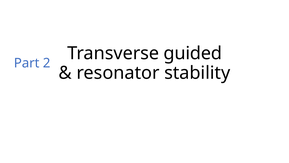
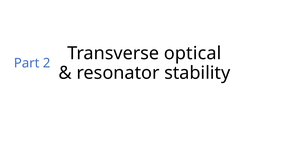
guided: guided -> optical
